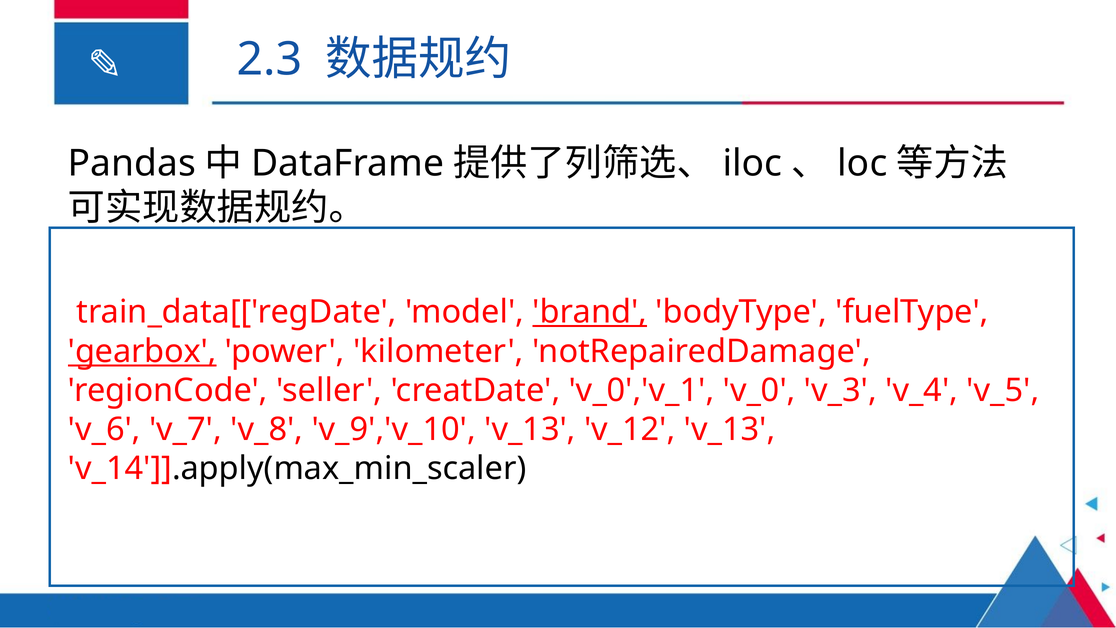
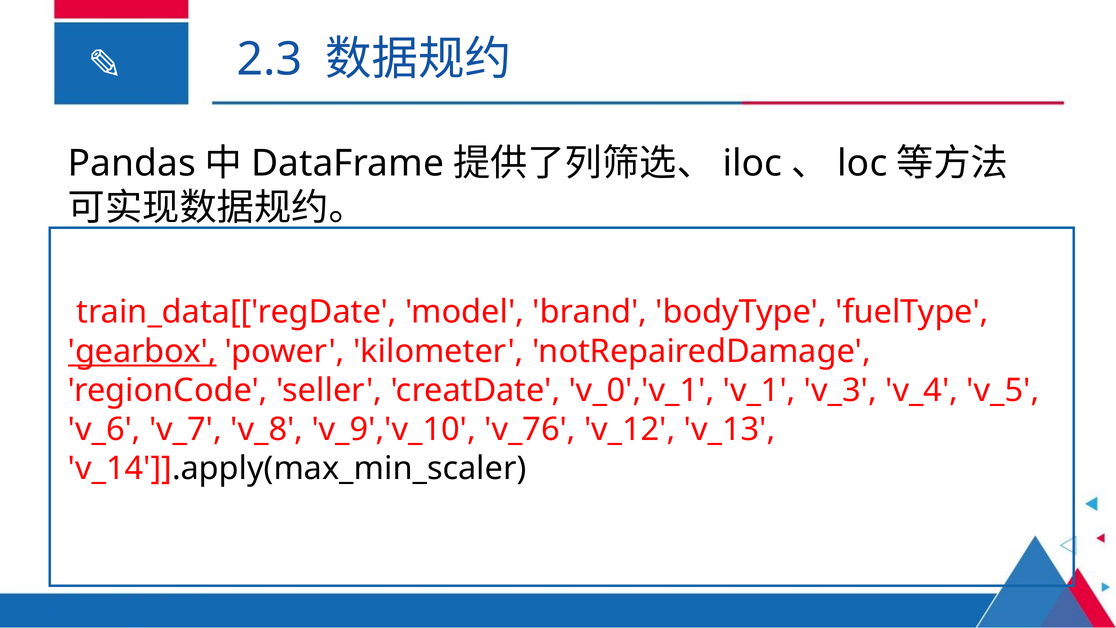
brand underline: present -> none
v_0: v_0 -> v_1
v_9','v_10 v_13: v_13 -> v_76
